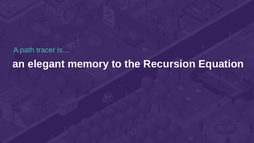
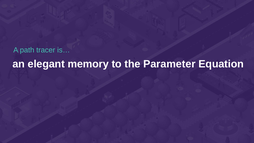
Recursion: Recursion -> Parameter
